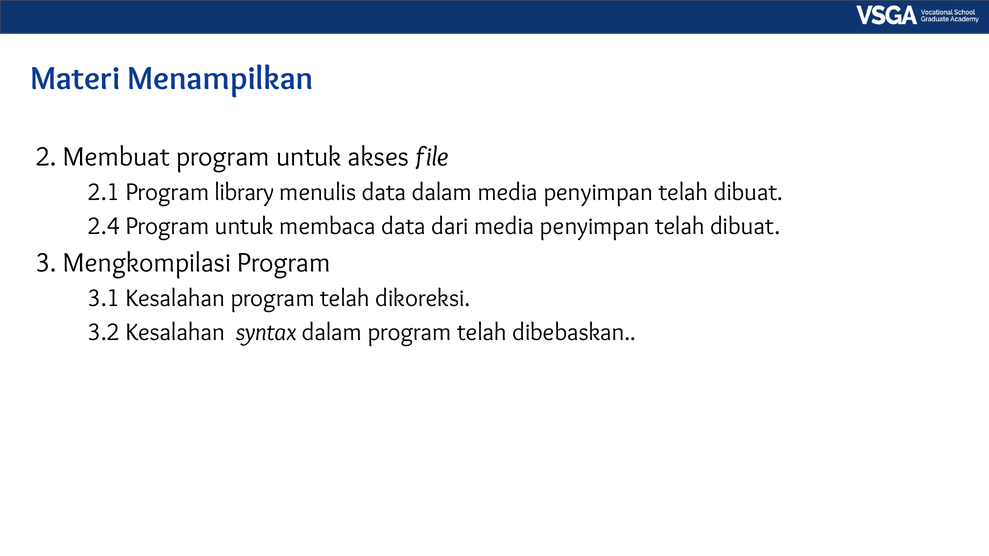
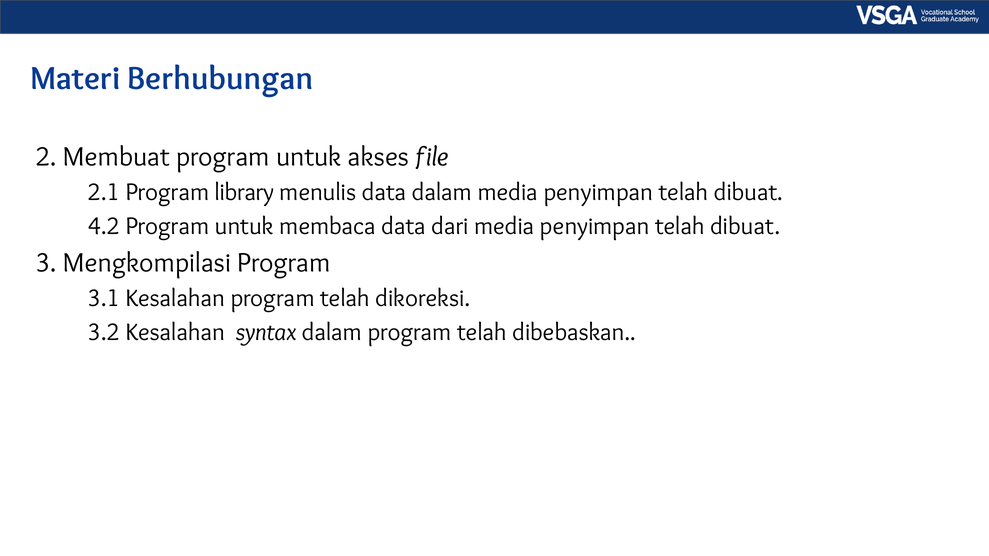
Menampilkan: Menampilkan -> Berhubungan
2.4: 2.4 -> 4.2
